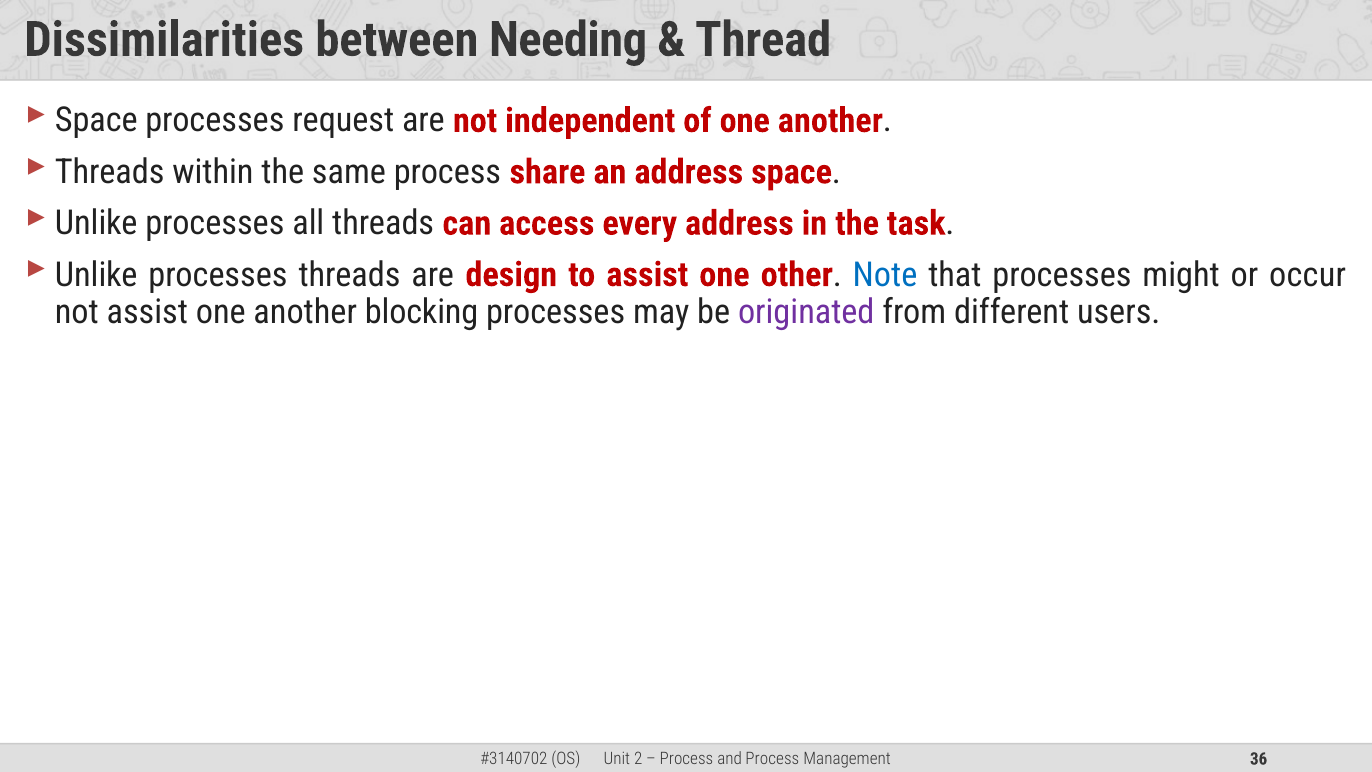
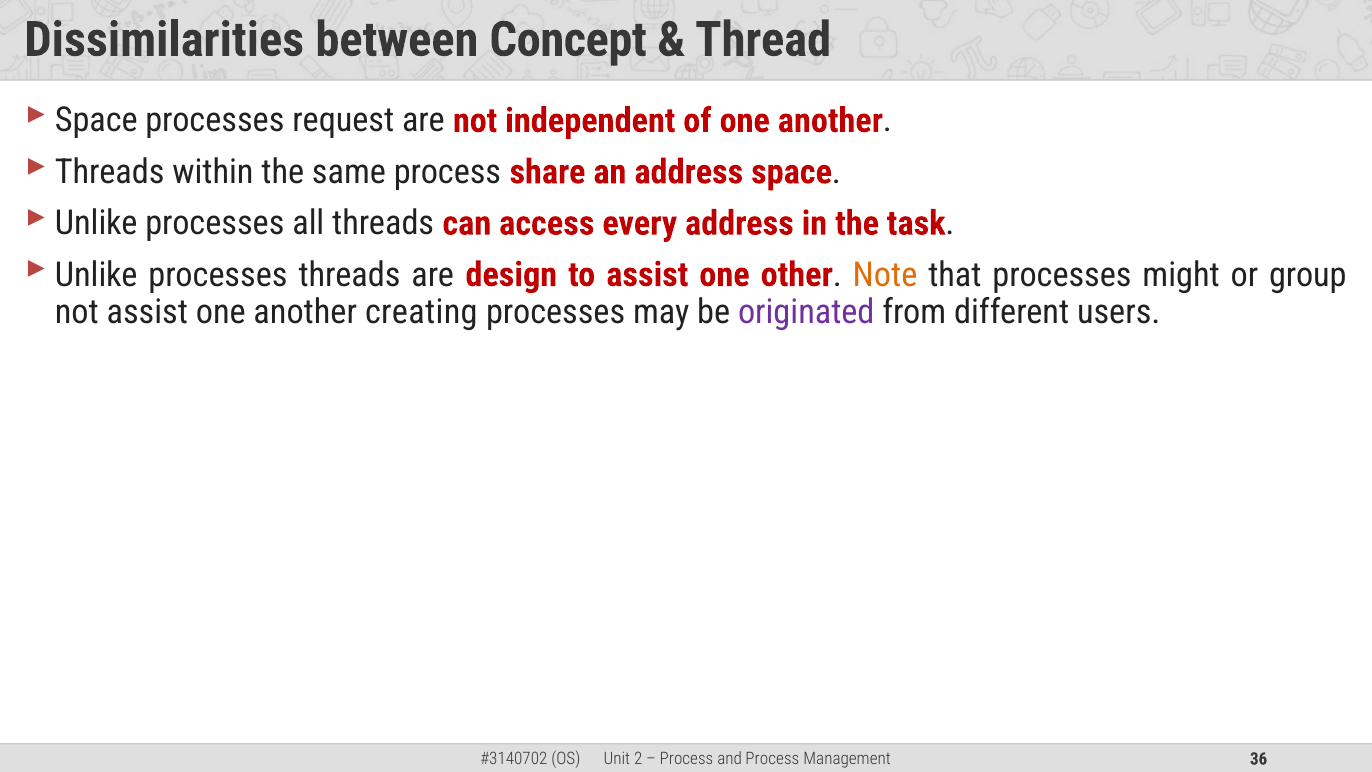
Needing: Needing -> Concept
Note colour: blue -> orange
occur: occur -> group
blocking: blocking -> creating
